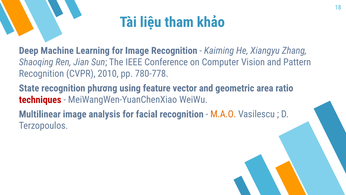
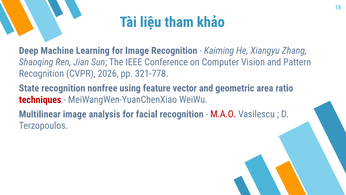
2010: 2010 -> 2026
780-778: 780-778 -> 321-778
phương: phương -> nonfree
M.A.O colour: orange -> red
